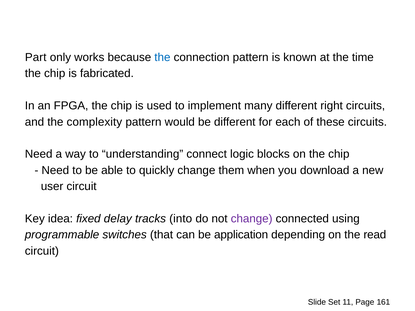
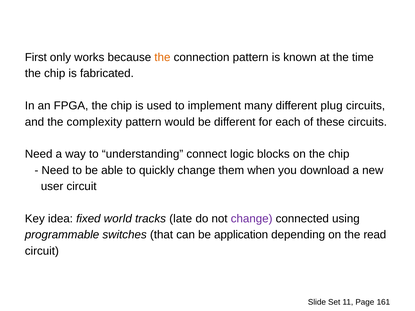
Part: Part -> First
the at (162, 57) colour: blue -> orange
right: right -> plug
delay: delay -> world
into: into -> late
